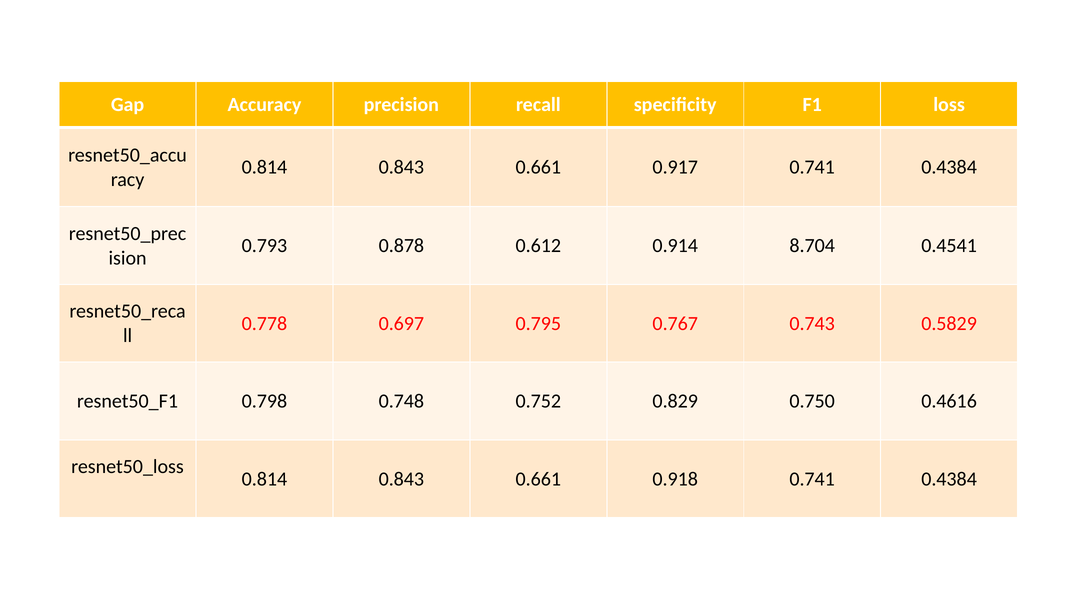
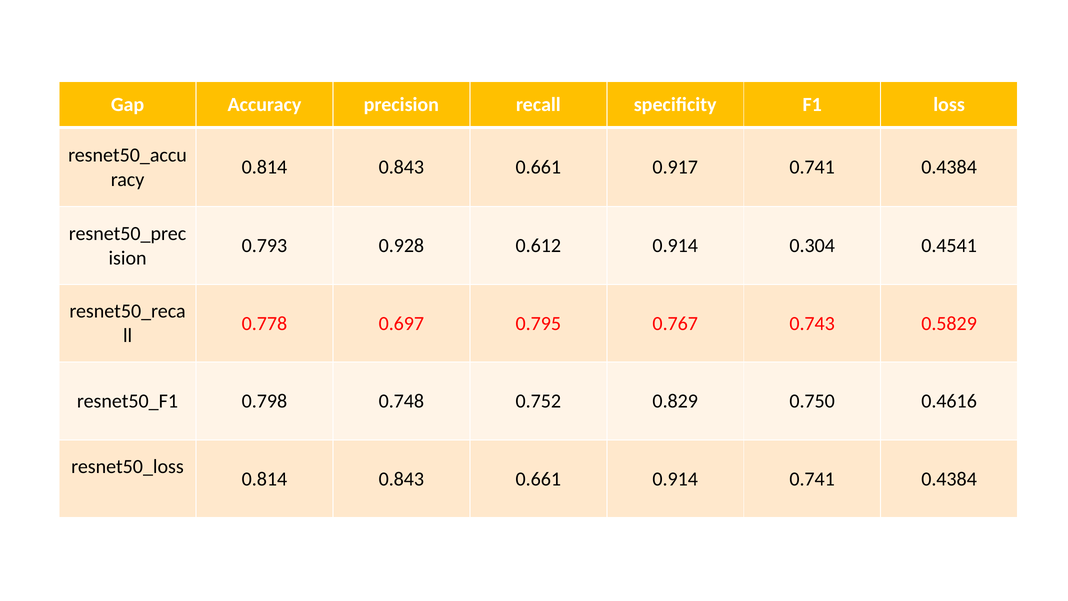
0.878: 0.878 -> 0.928
8.704: 8.704 -> 0.304
0.661 0.918: 0.918 -> 0.914
